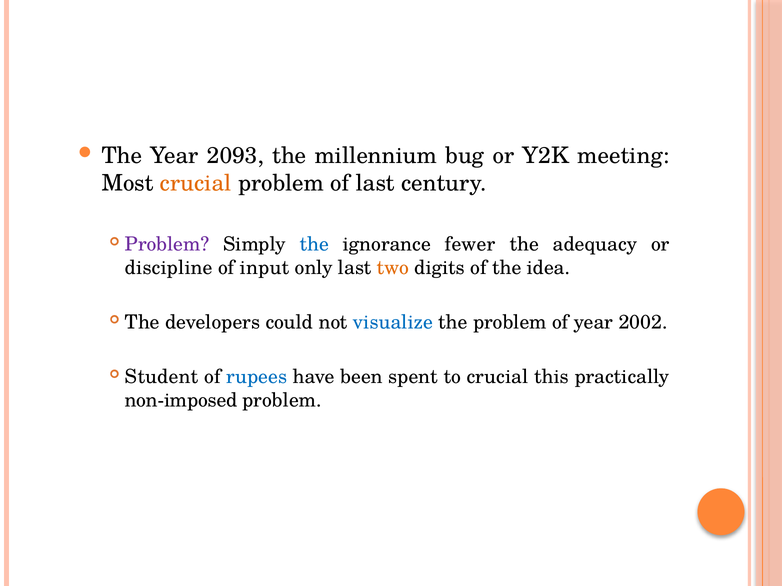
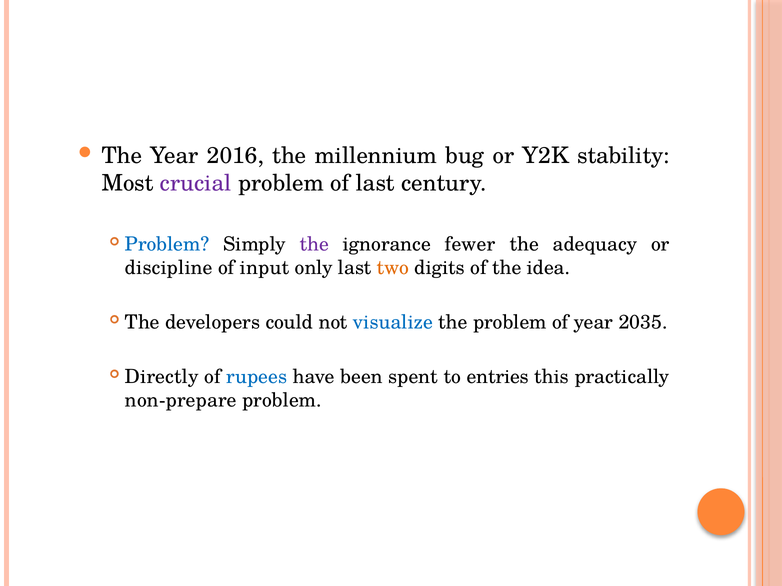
2093: 2093 -> 2016
meeting: meeting -> stability
crucial at (196, 183) colour: orange -> purple
Problem at (167, 244) colour: purple -> blue
the at (314, 244) colour: blue -> purple
2002: 2002 -> 2035
Student: Student -> Directly
to crucial: crucial -> entries
non-imposed: non-imposed -> non-prepare
